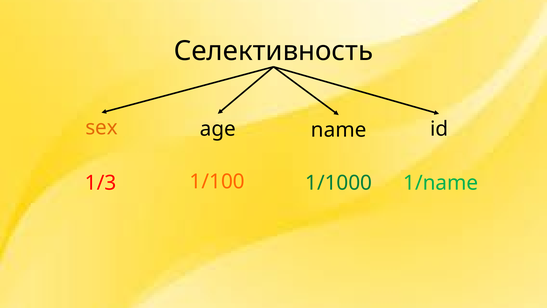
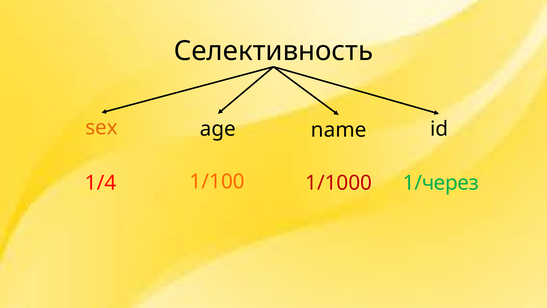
1/3: 1/3 -> 1/4
1/1000 colour: green -> red
1/name: 1/name -> 1/через
